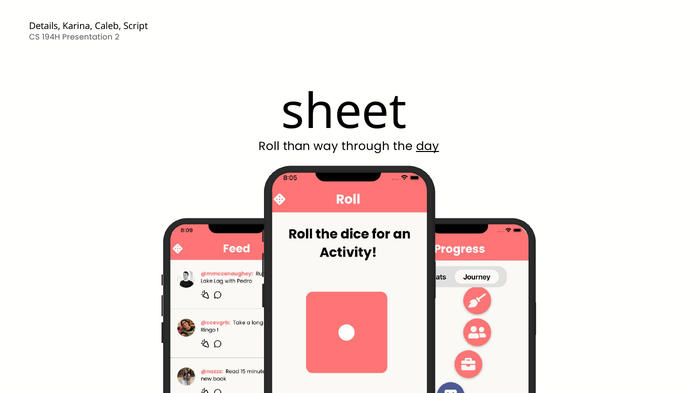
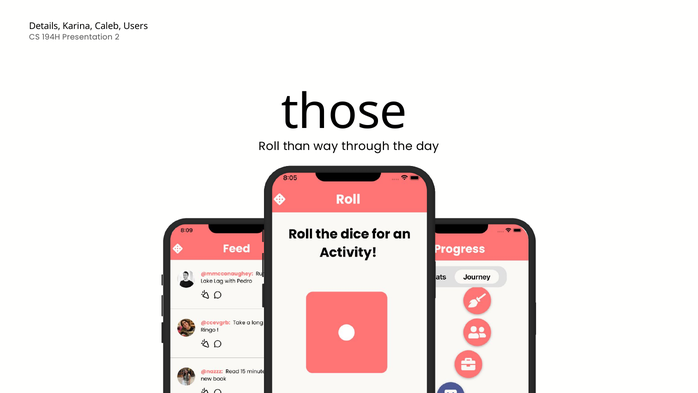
Script: Script -> Users
sheet: sheet -> those
day underline: present -> none
